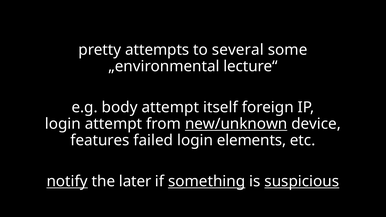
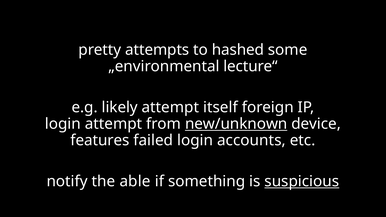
several: several -> hashed
body: body -> likely
elements: elements -> accounts
notify underline: present -> none
later: later -> able
something underline: present -> none
